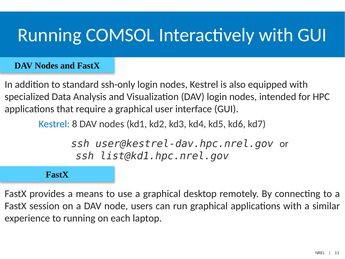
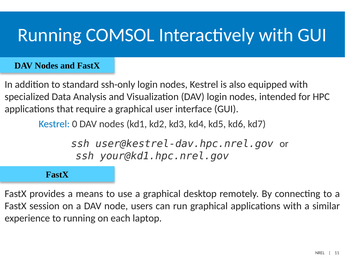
8: 8 -> 0
list@kd1.hpc.nrel.gov: list@kd1.hpc.nrel.gov -> your@kd1.hpc.nrel.gov
